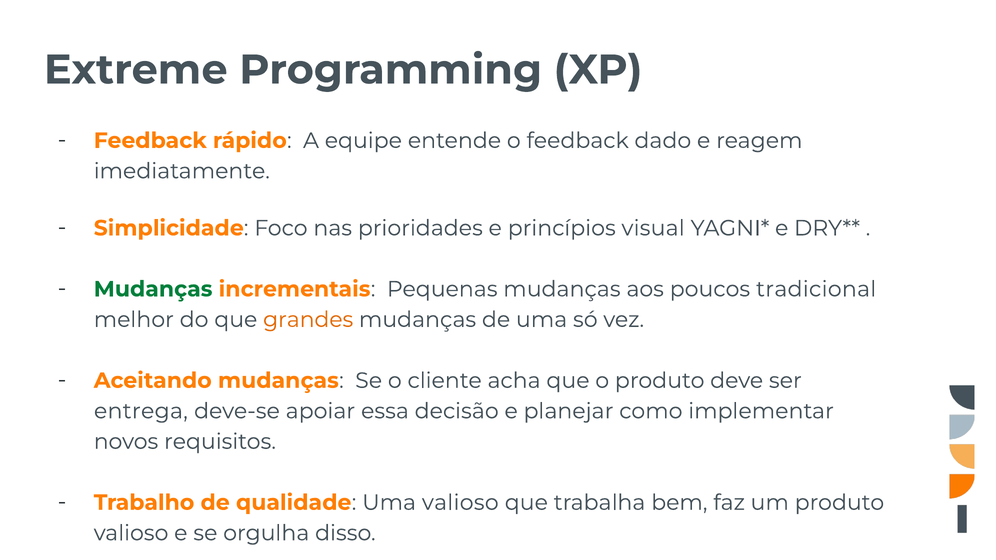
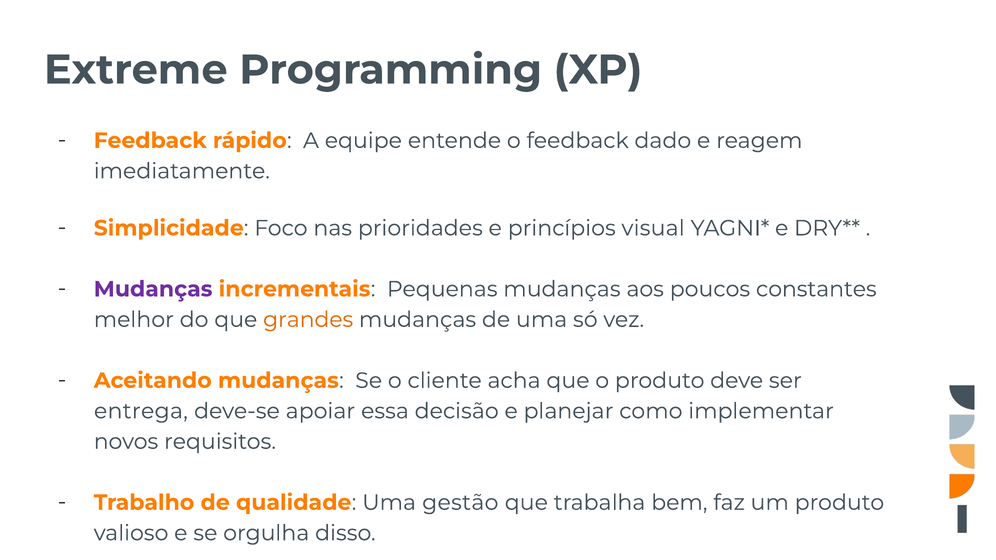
Mudanças at (153, 289) colour: green -> purple
tradicional: tradicional -> constantes
Uma valioso: valioso -> gestão
